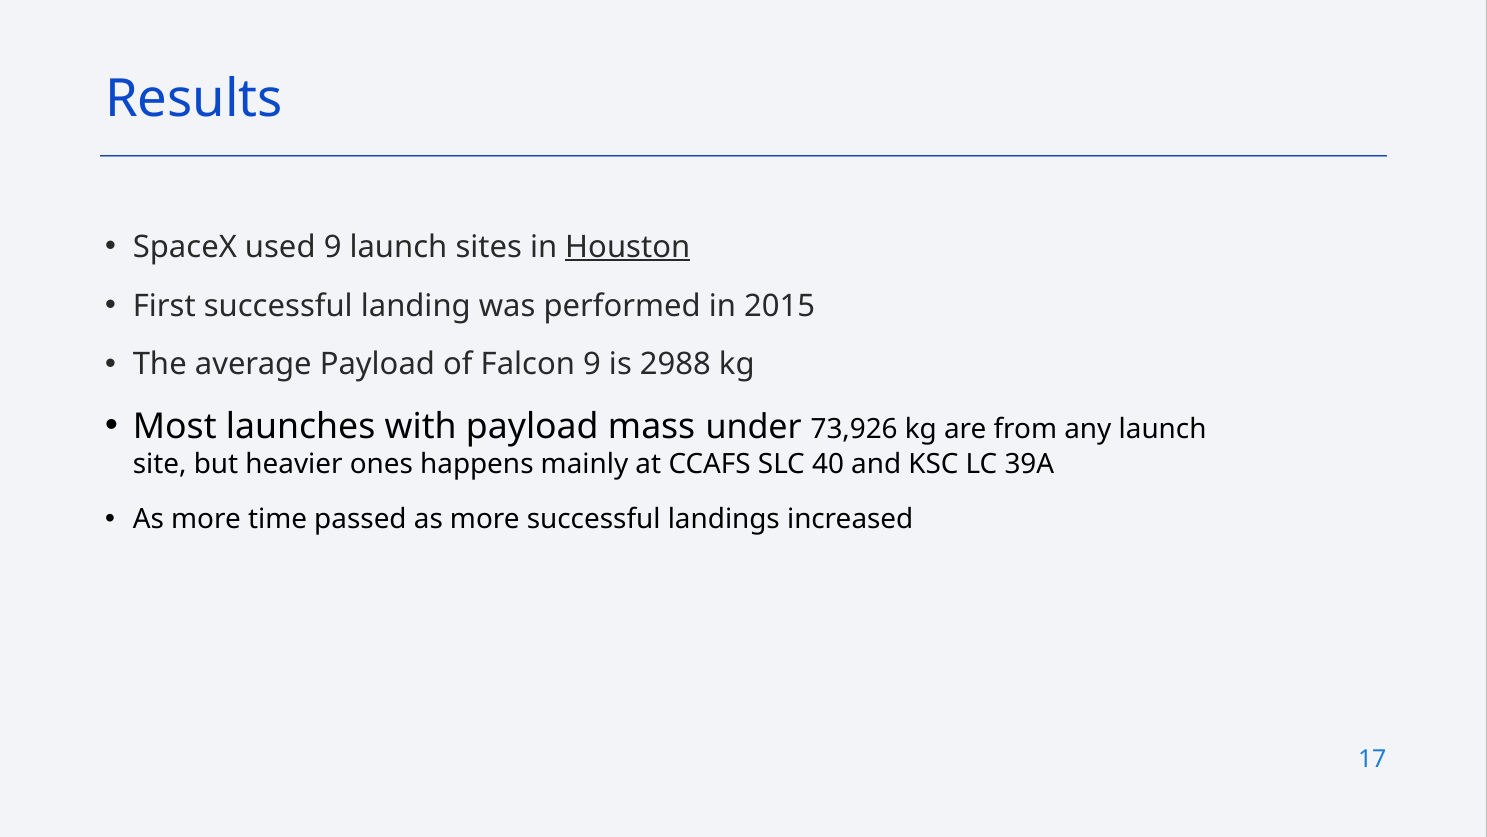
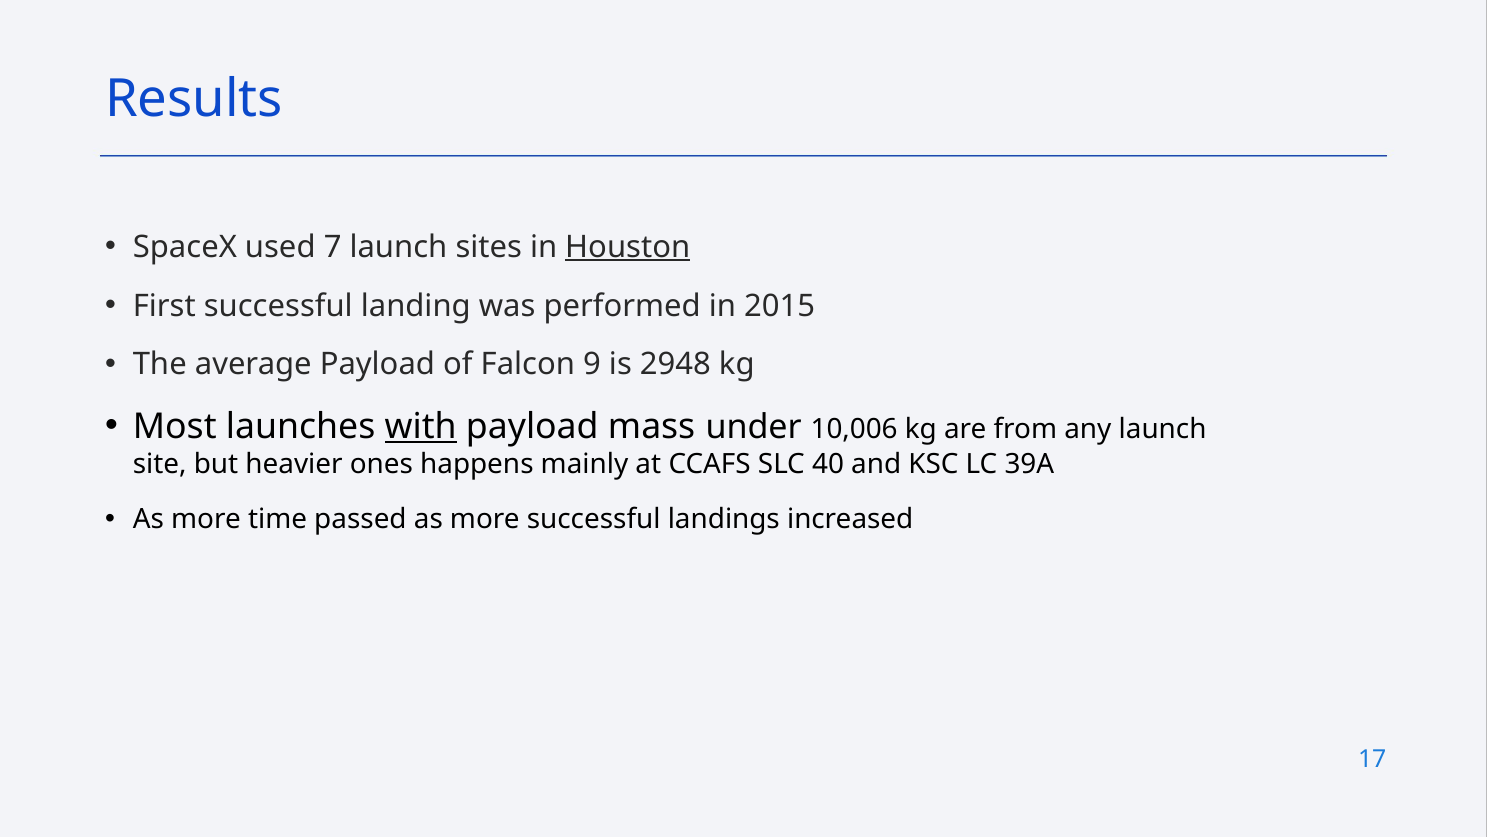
used 9: 9 -> 7
2988: 2988 -> 2948
with underline: none -> present
73,926: 73,926 -> 10,006
